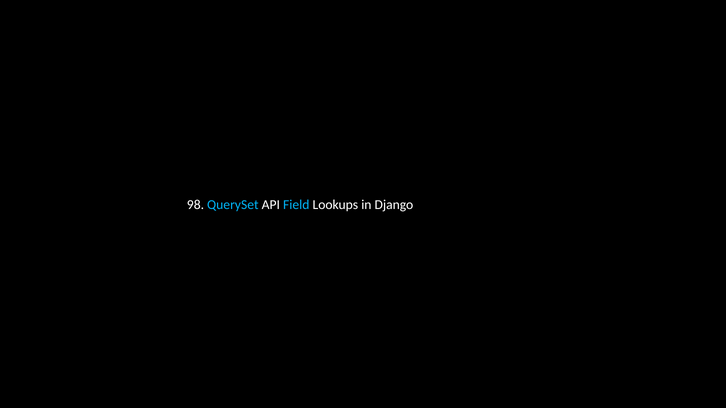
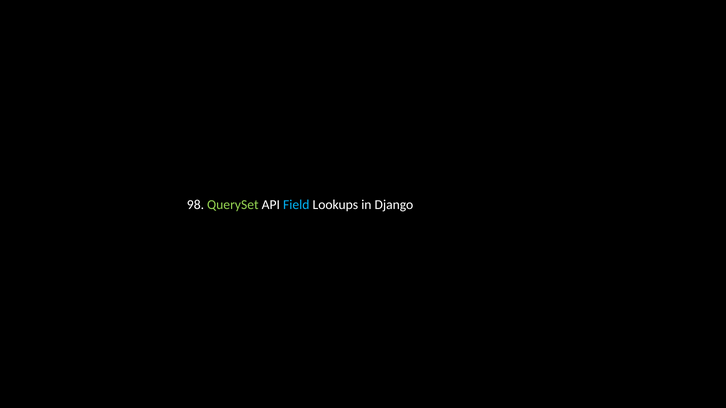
QuerySet colour: light blue -> light green
